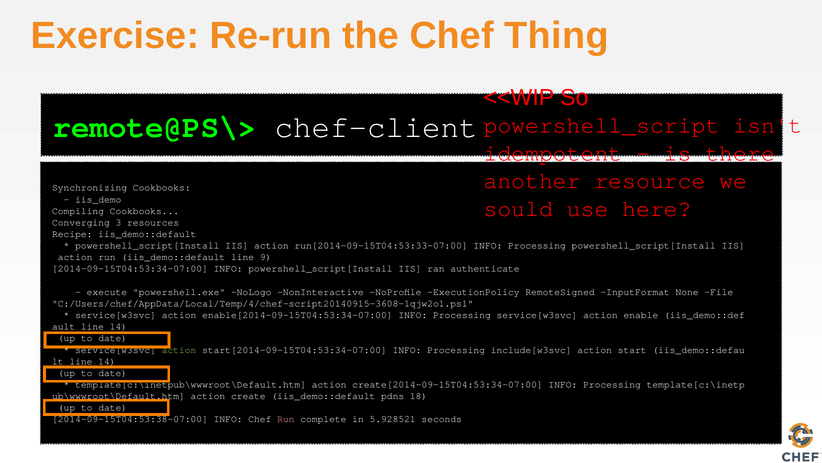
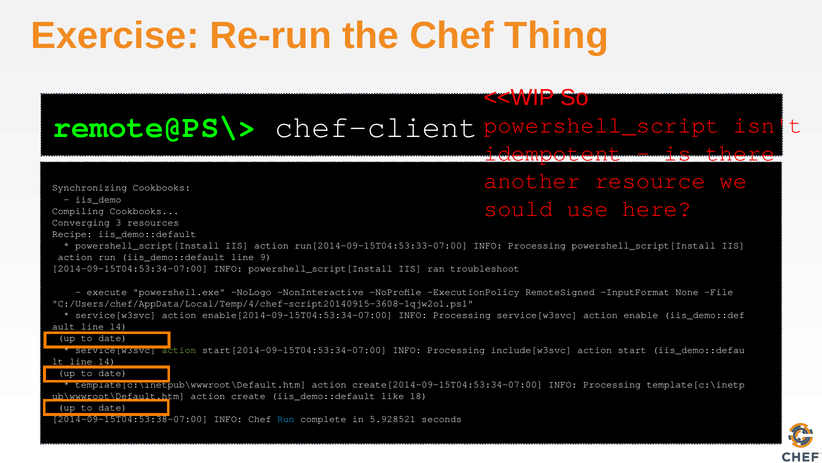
authenticate: authenticate -> troubleshoot
pdns: pdns -> like
Run at (286, 419) colour: pink -> light blue
